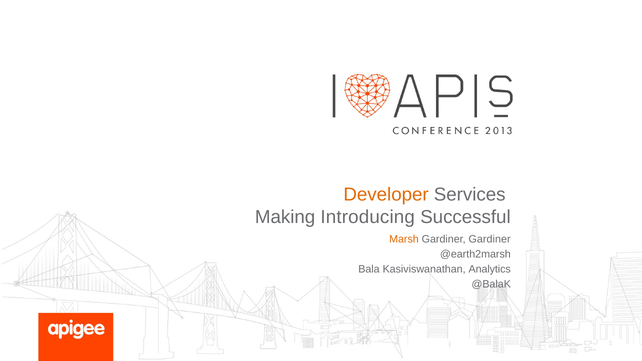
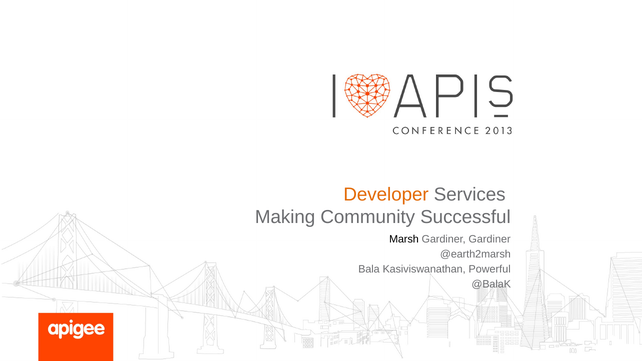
Introducing: Introducing -> Community
Marsh colour: orange -> black
Analytics: Analytics -> Powerful
